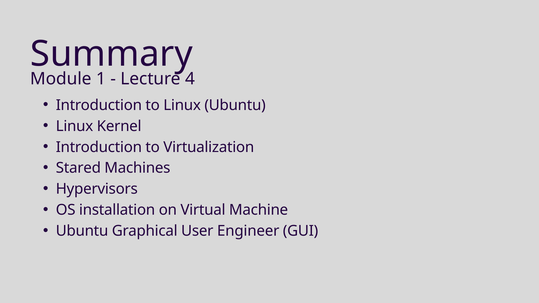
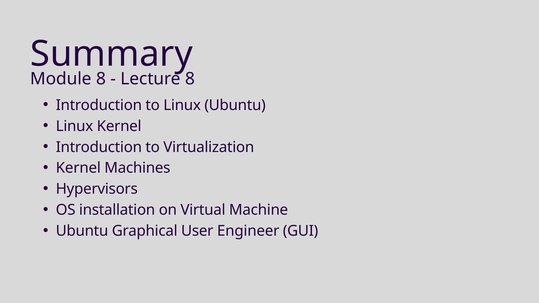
Module 1: 1 -> 8
Lecture 4: 4 -> 8
Stared at (78, 168): Stared -> Kernel
